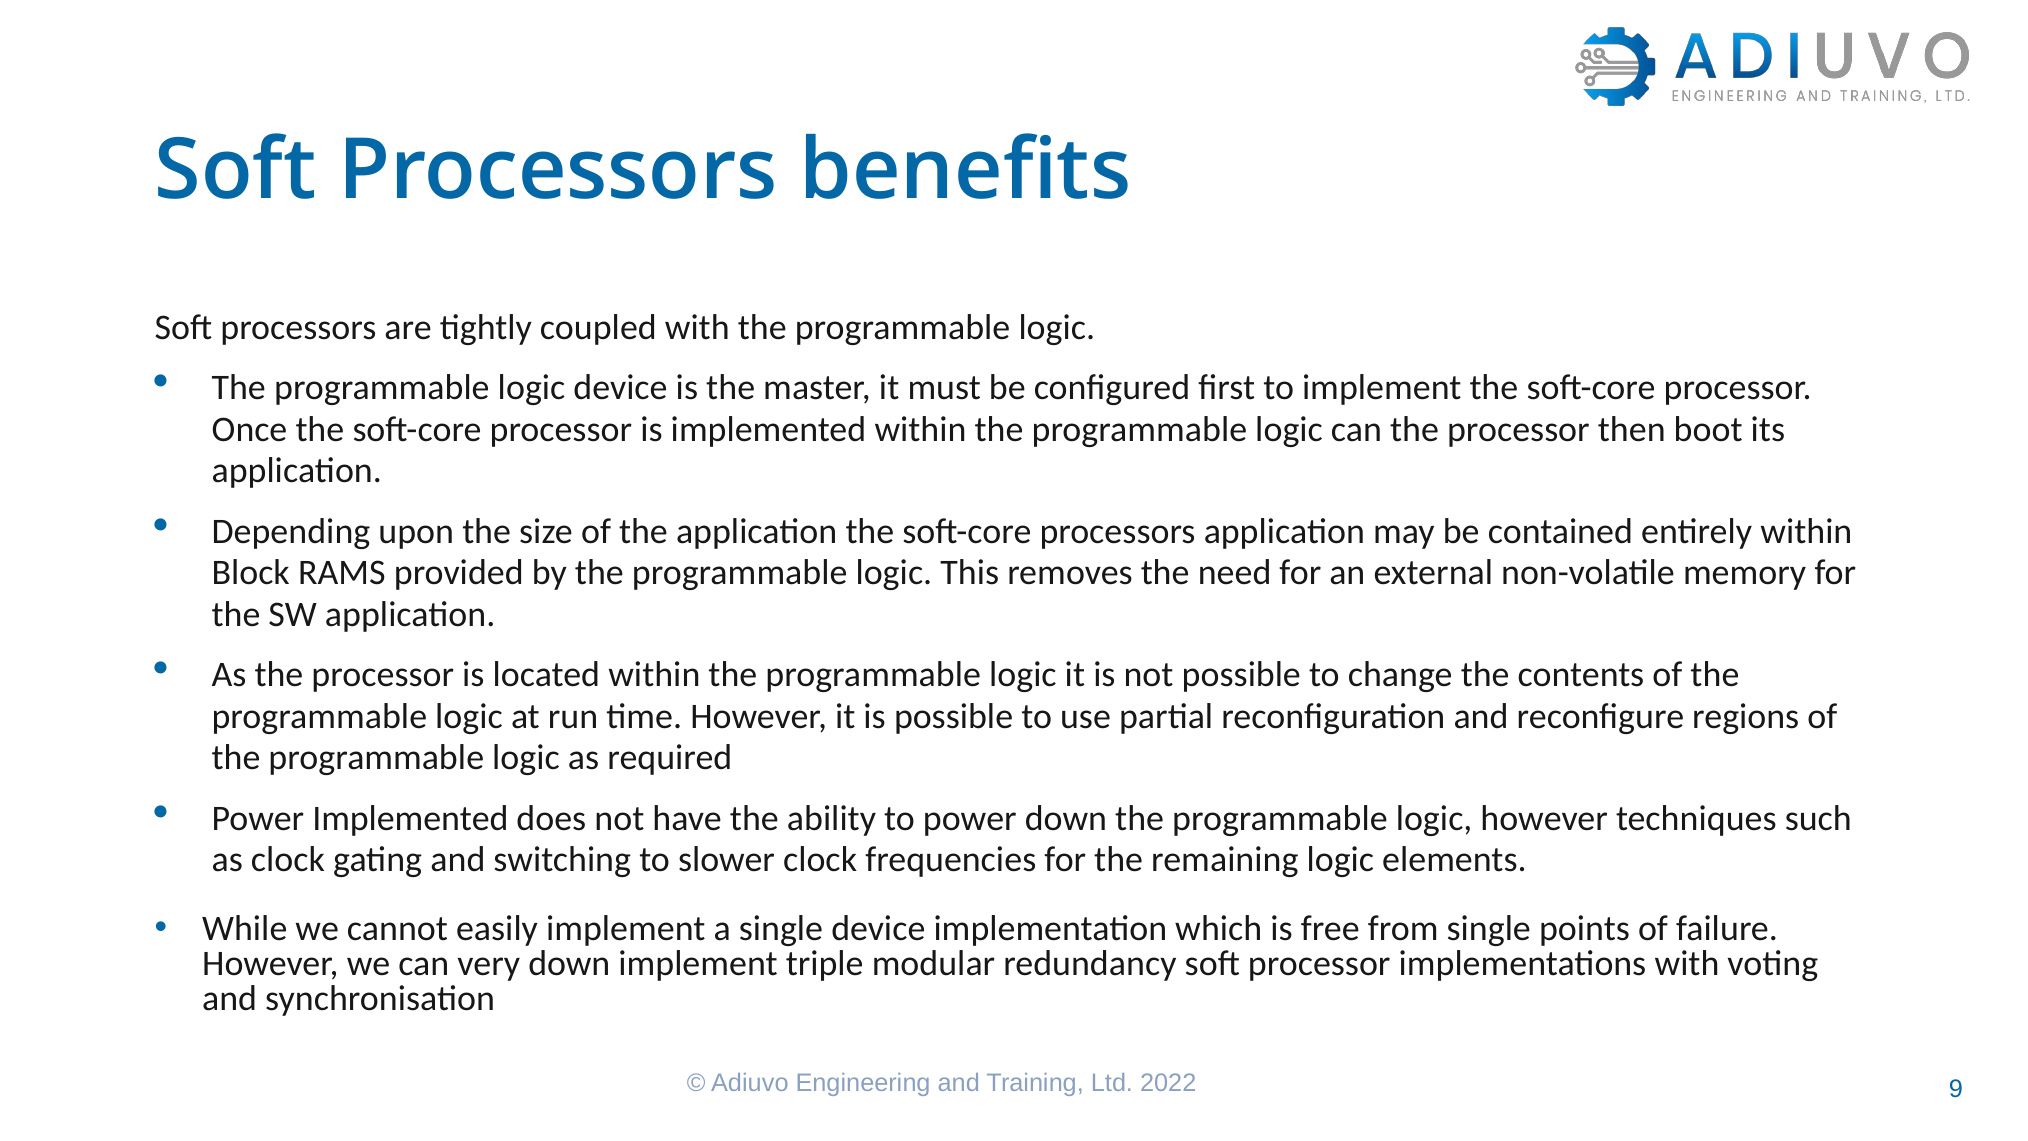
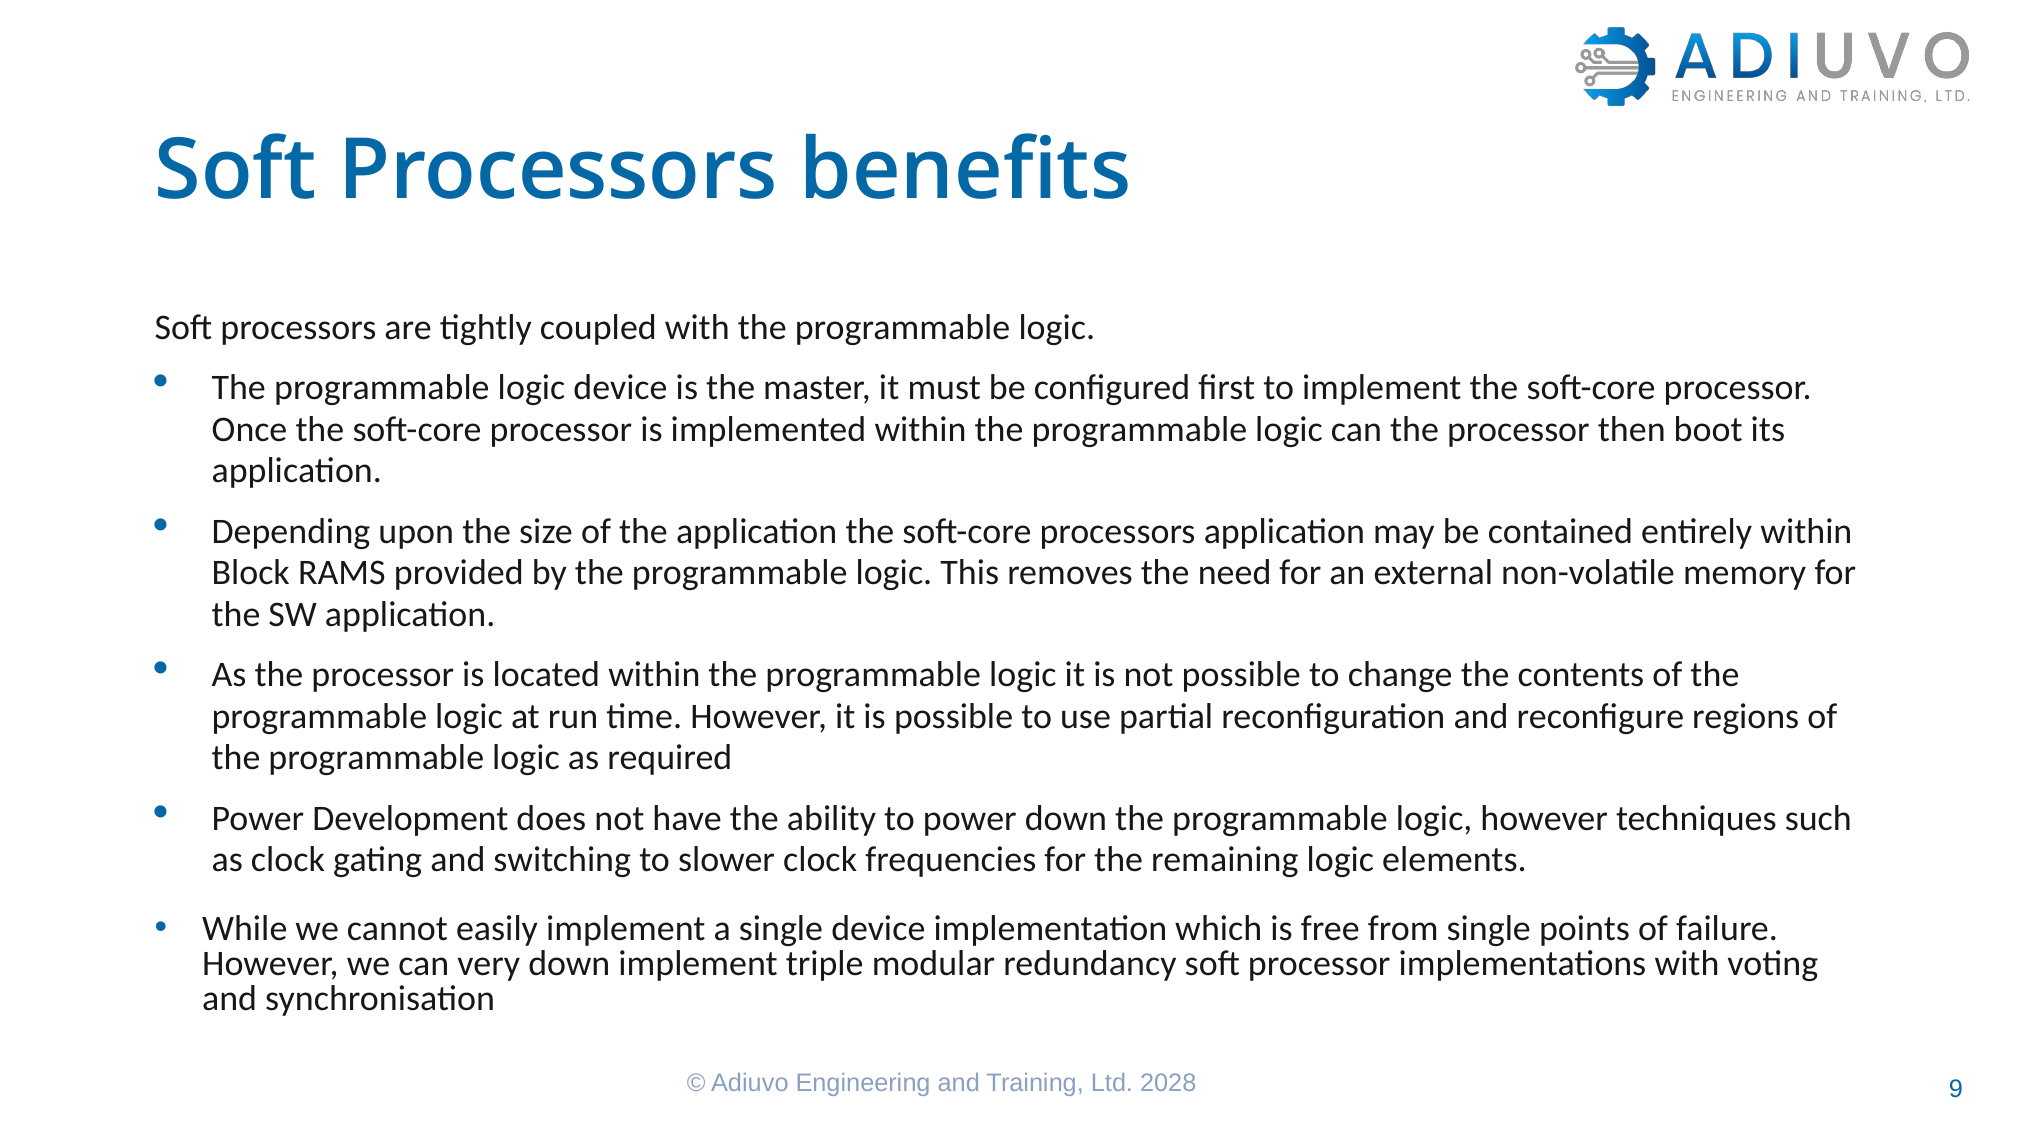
Power Implemented: Implemented -> Development
2022: 2022 -> 2028
